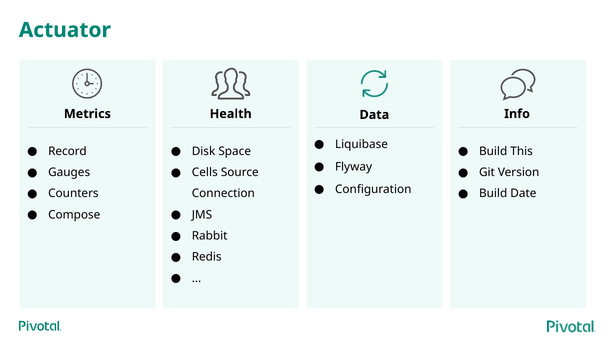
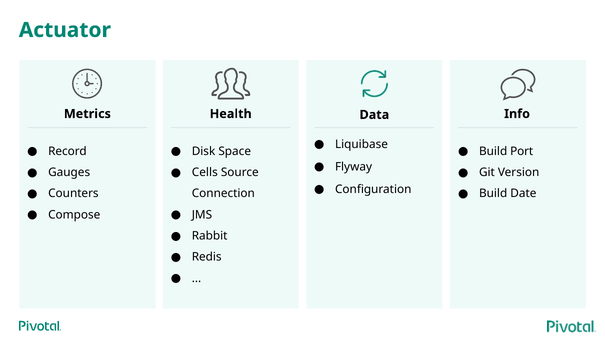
This: This -> Port
